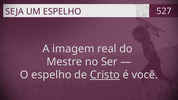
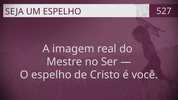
Cristo underline: present -> none
